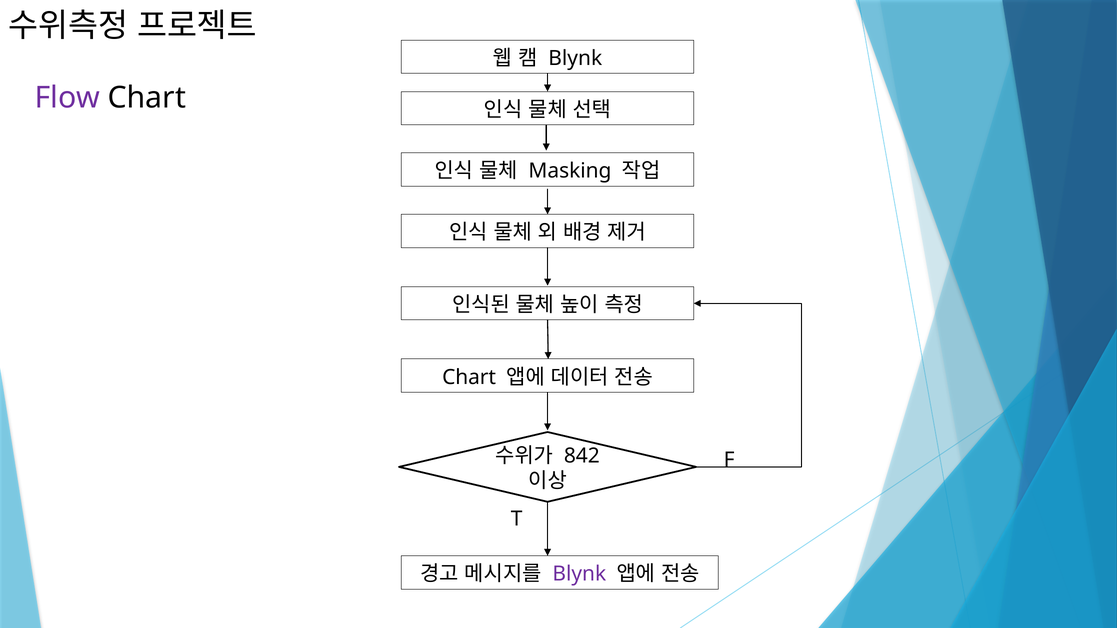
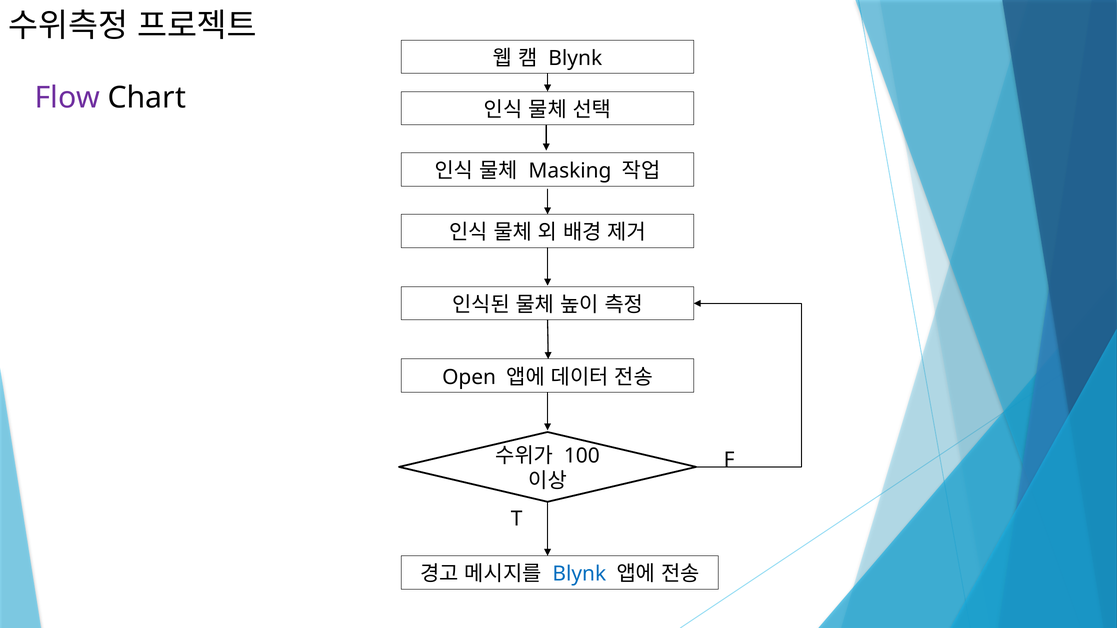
Chart at (469, 377): Chart -> Open
842: 842 -> 100
Blynk at (579, 574) colour: purple -> blue
